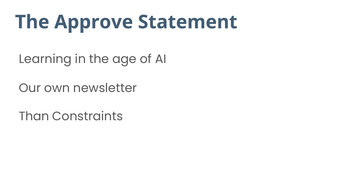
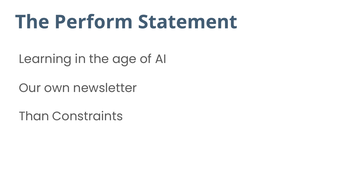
Approve: Approve -> Perform
